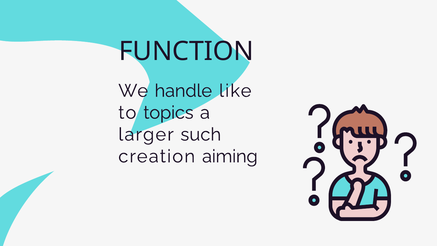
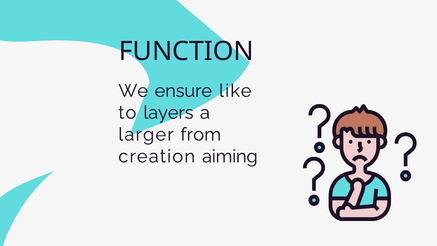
handle: handle -> ensure
topics: topics -> layers
such: such -> from
